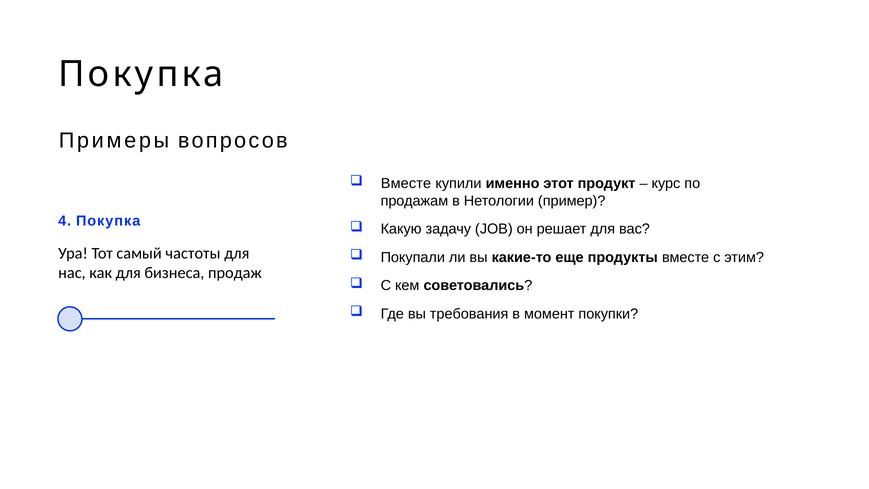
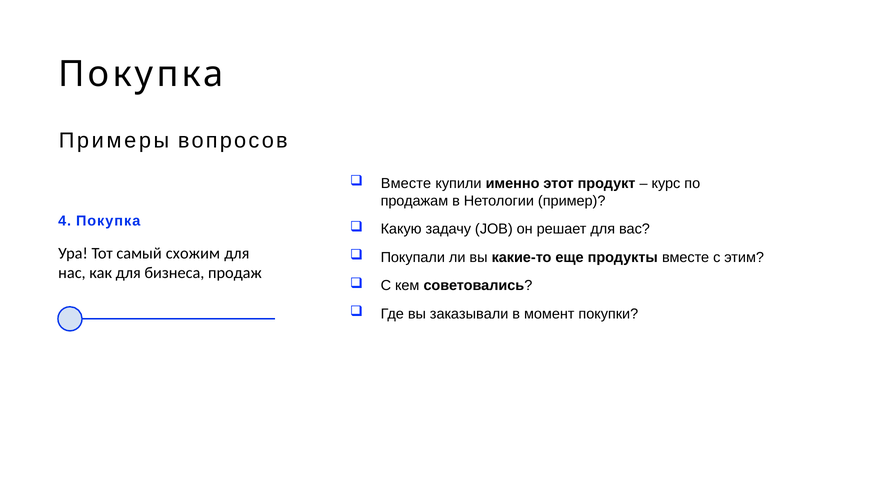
частоты: частоты -> схожим
требования: требования -> заказывали
